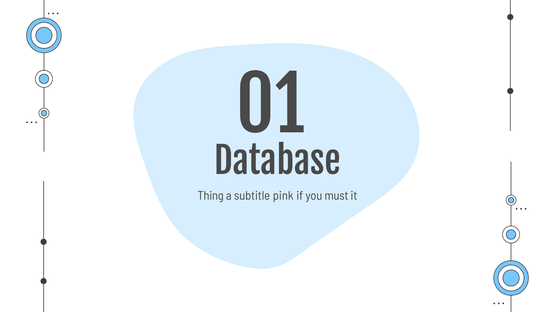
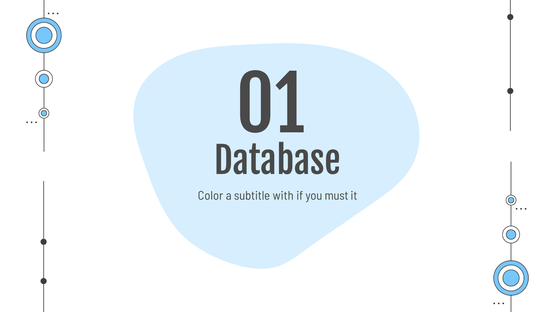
Thing: Thing -> Color
pink: pink -> with
